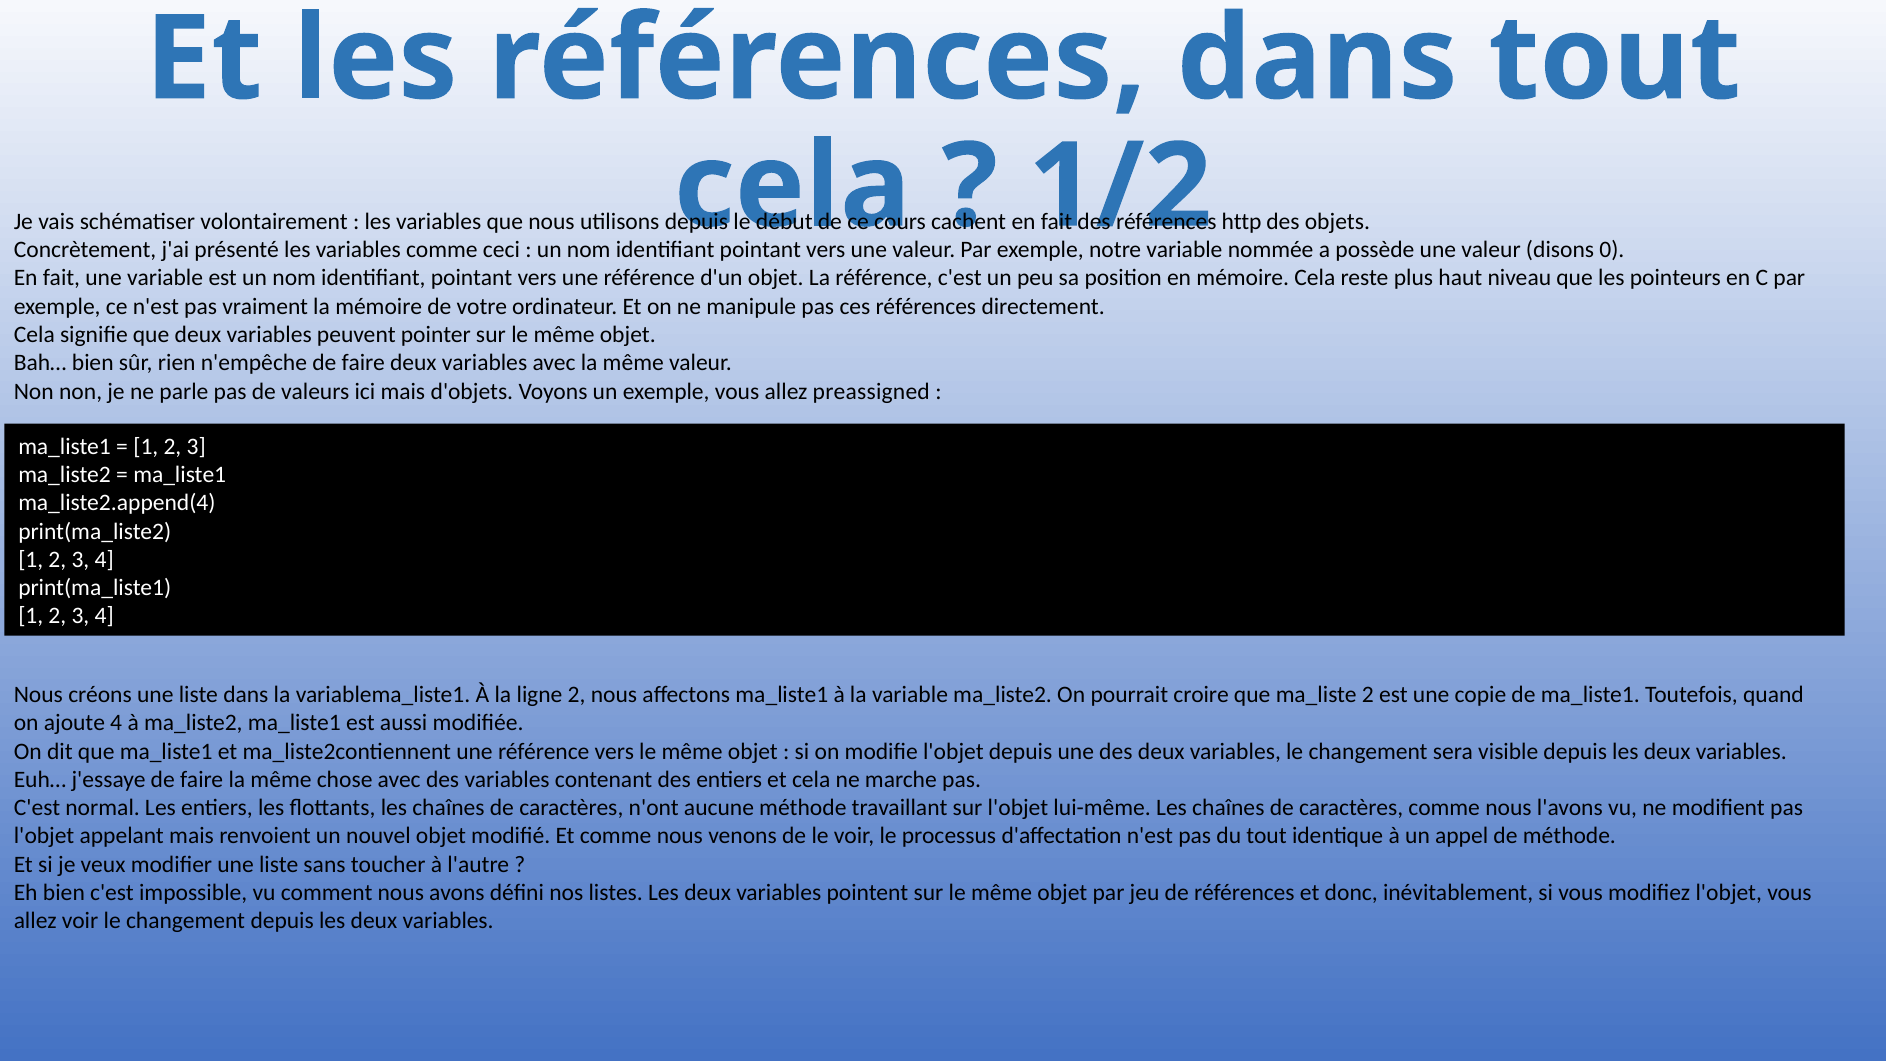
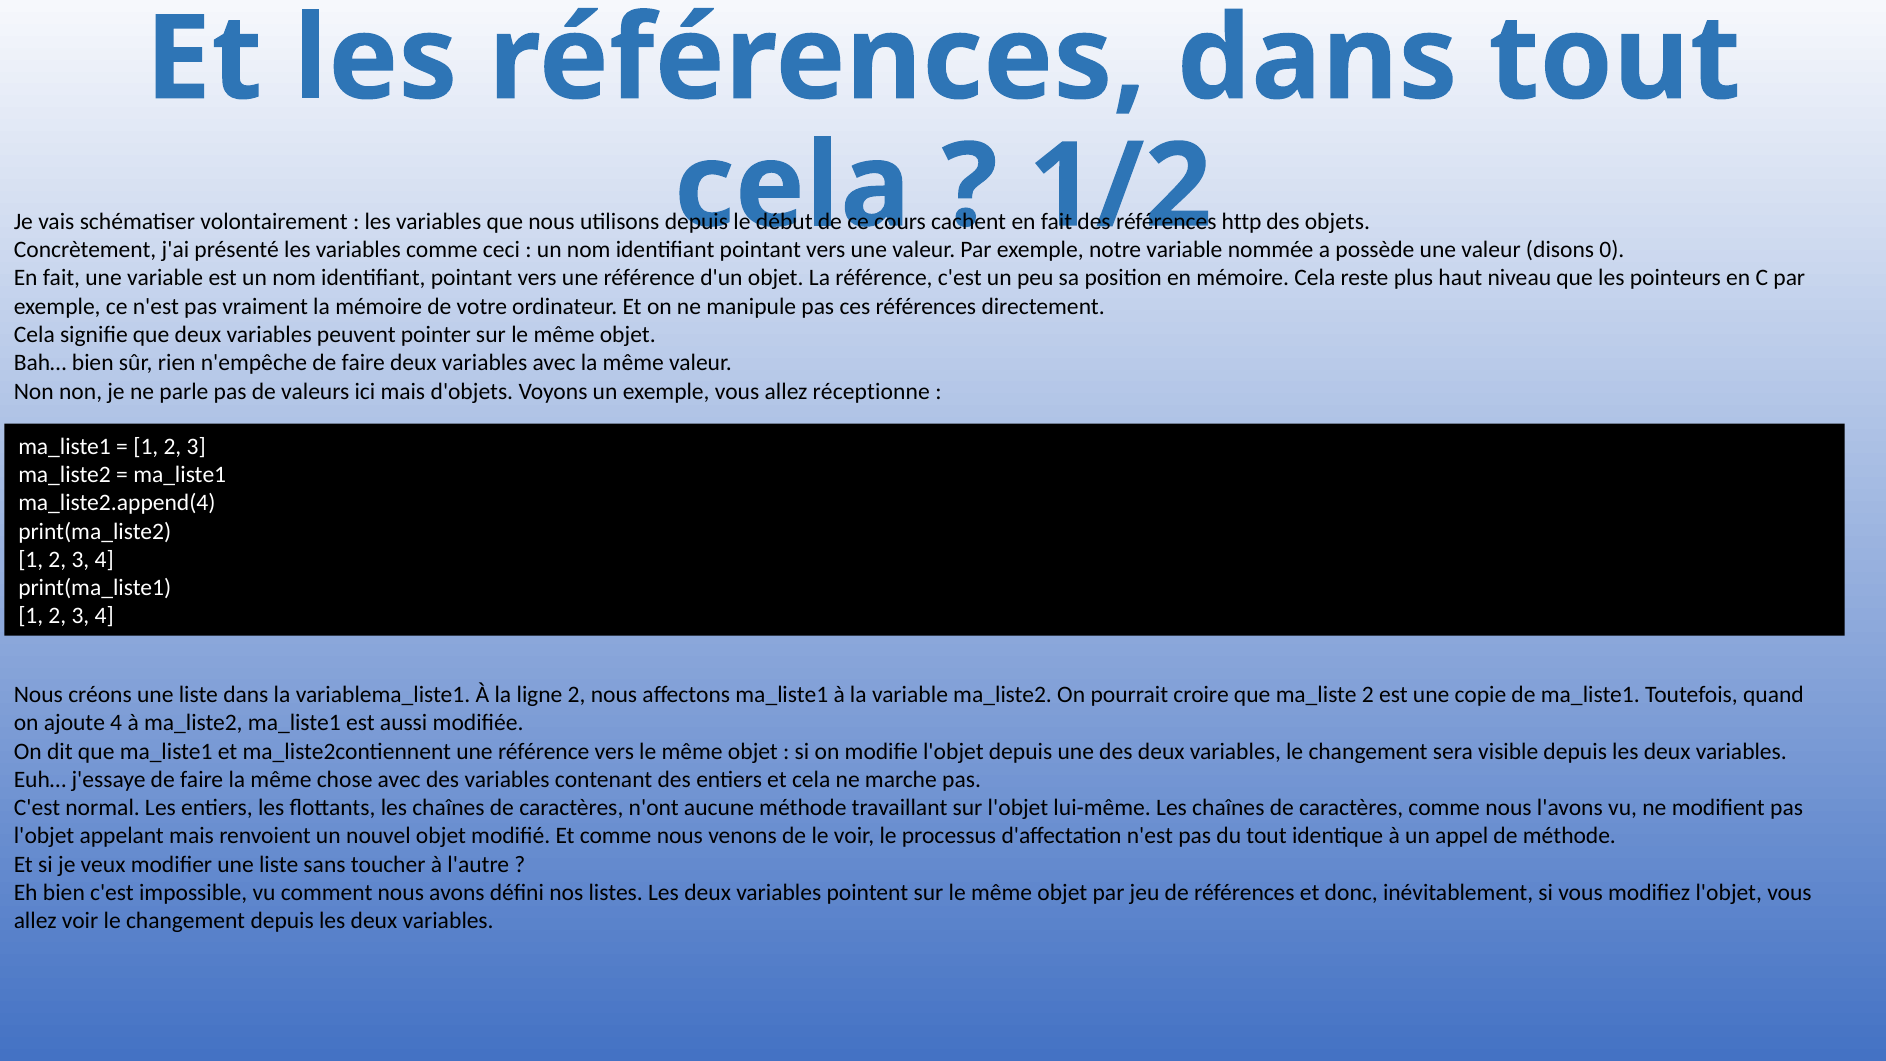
preassigned: preassigned -> réceptionne
